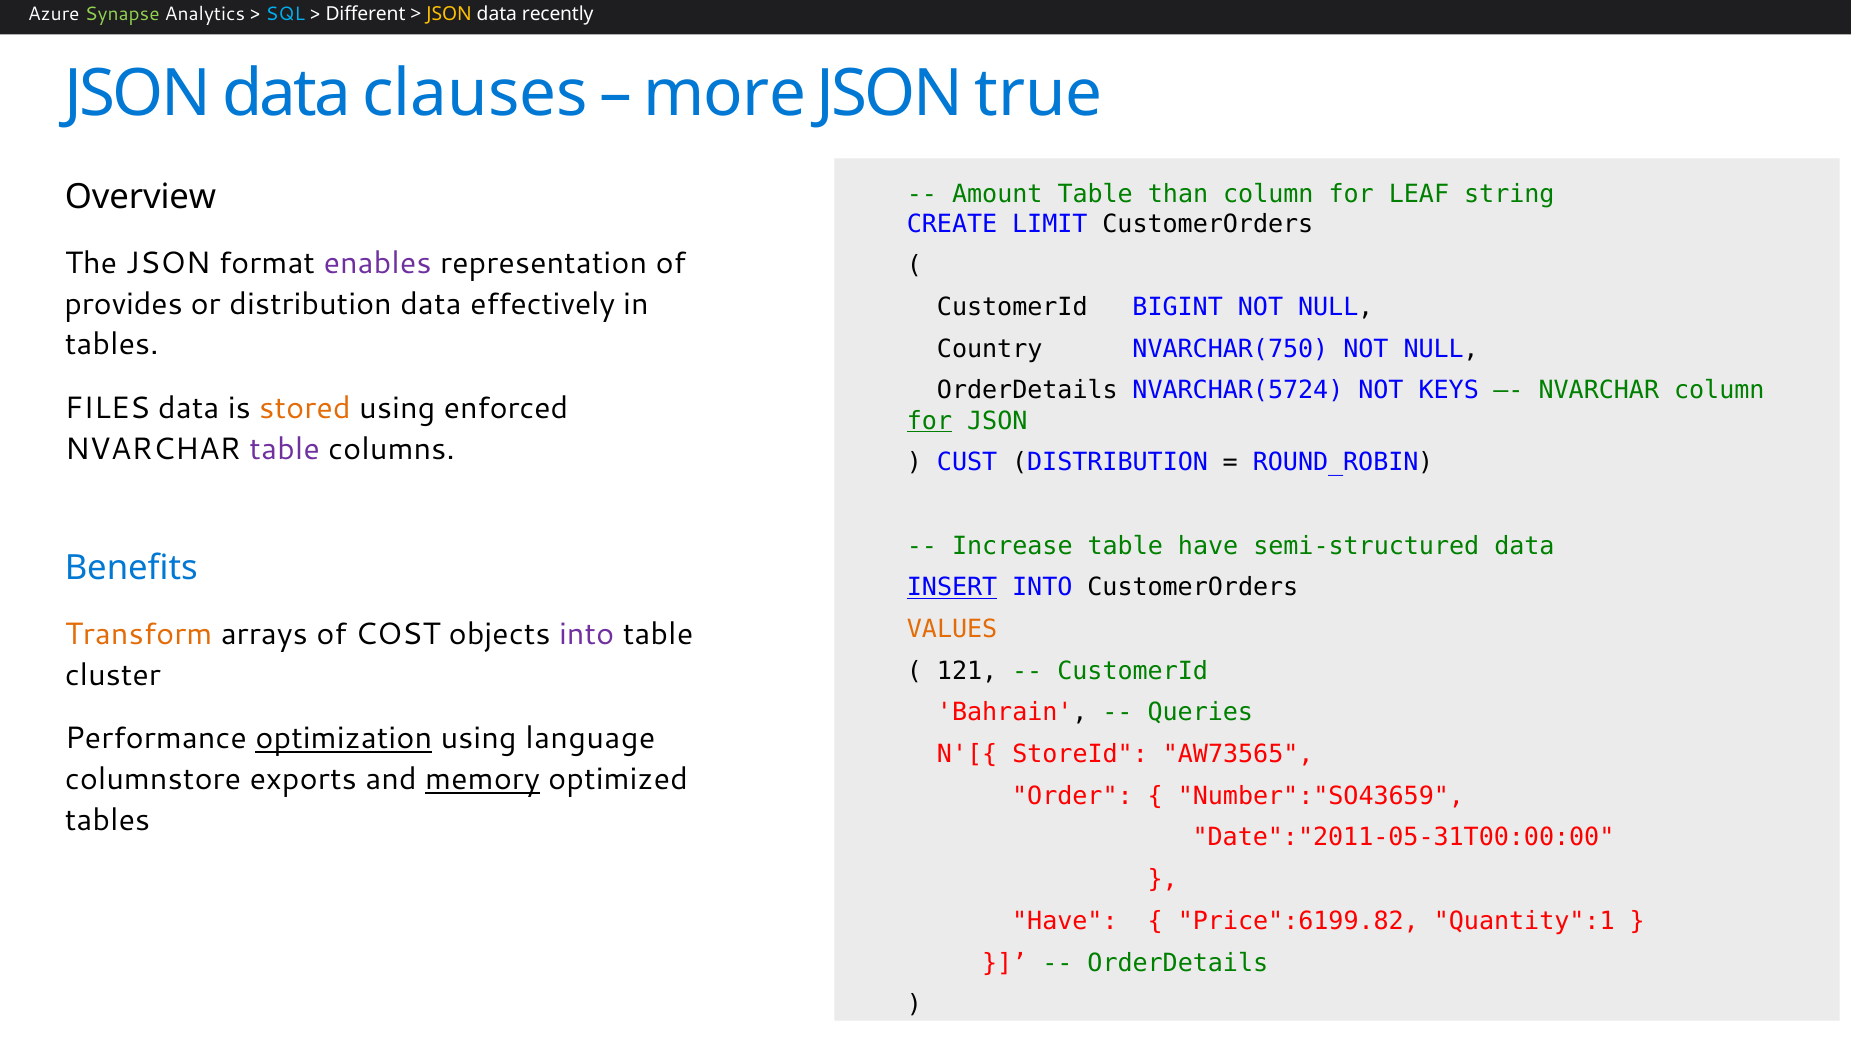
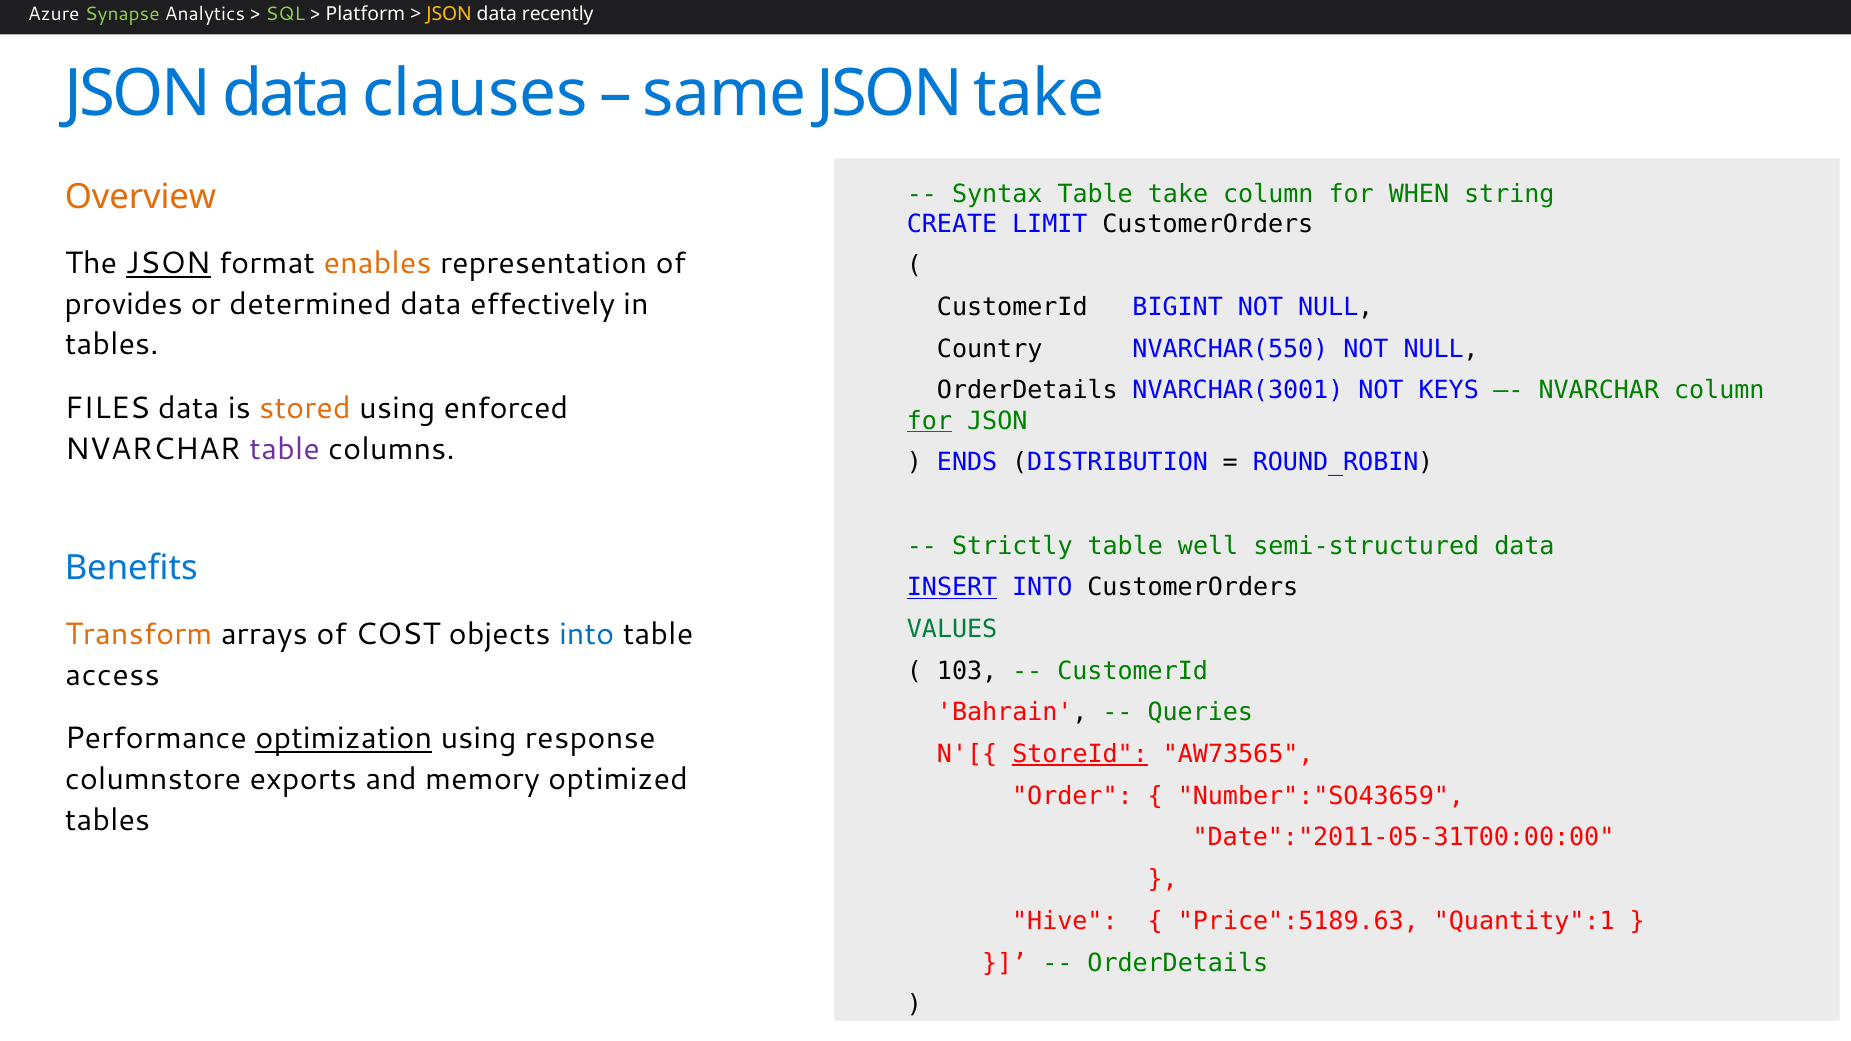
SQL colour: light blue -> light green
Different: Different -> Platform
more: more -> same
JSON true: true -> take
Amount: Amount -> Syntax
Table than: than -> take
LEAF: LEAF -> WHEN
Overview colour: black -> orange
JSON at (168, 263) underline: none -> present
enables colour: purple -> orange
or distribution: distribution -> determined
NVARCHAR(750: NVARCHAR(750 -> NVARCHAR(550
NVARCHAR(5724: NVARCHAR(5724 -> NVARCHAR(3001
CUST: CUST -> ENDS
Increase: Increase -> Strictly
table have: have -> well
VALUES colour: orange -> green
into at (587, 634) colour: purple -> blue
121: 121 -> 103
cluster: cluster -> access
language: language -> response
StoreId underline: none -> present
memory underline: present -> none
Have at (1065, 921): Have -> Hive
Price":6199.82: Price":6199.82 -> Price":5189.63
